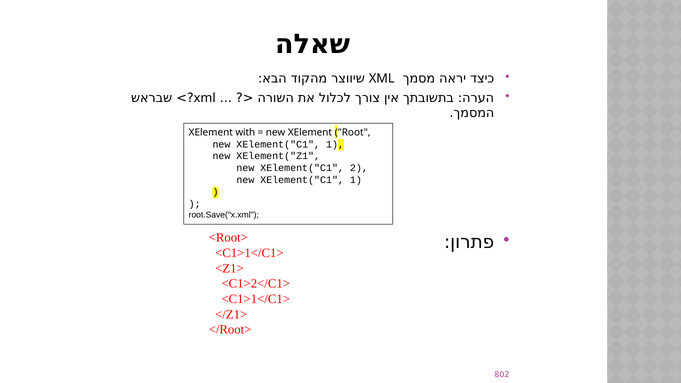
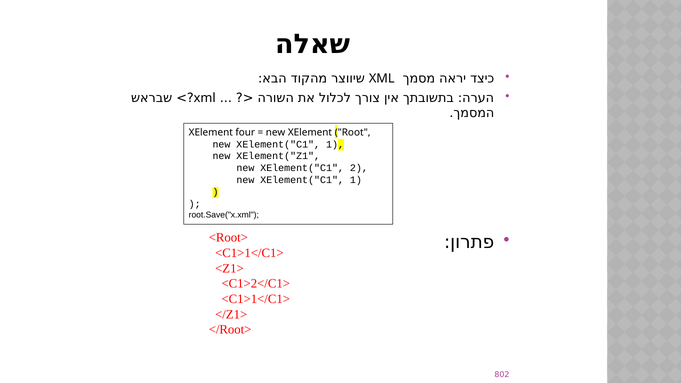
with: with -> four
